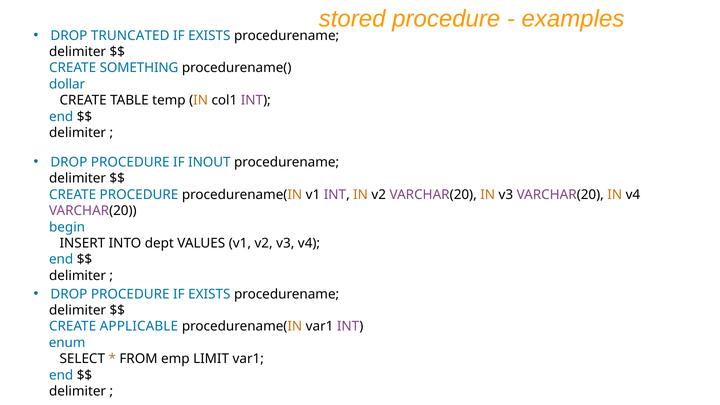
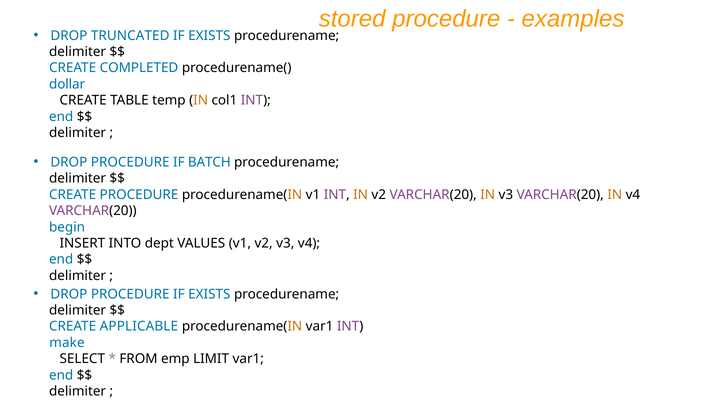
SOMETHING: SOMETHING -> COMPLETED
INOUT: INOUT -> BATCH
enum: enum -> make
